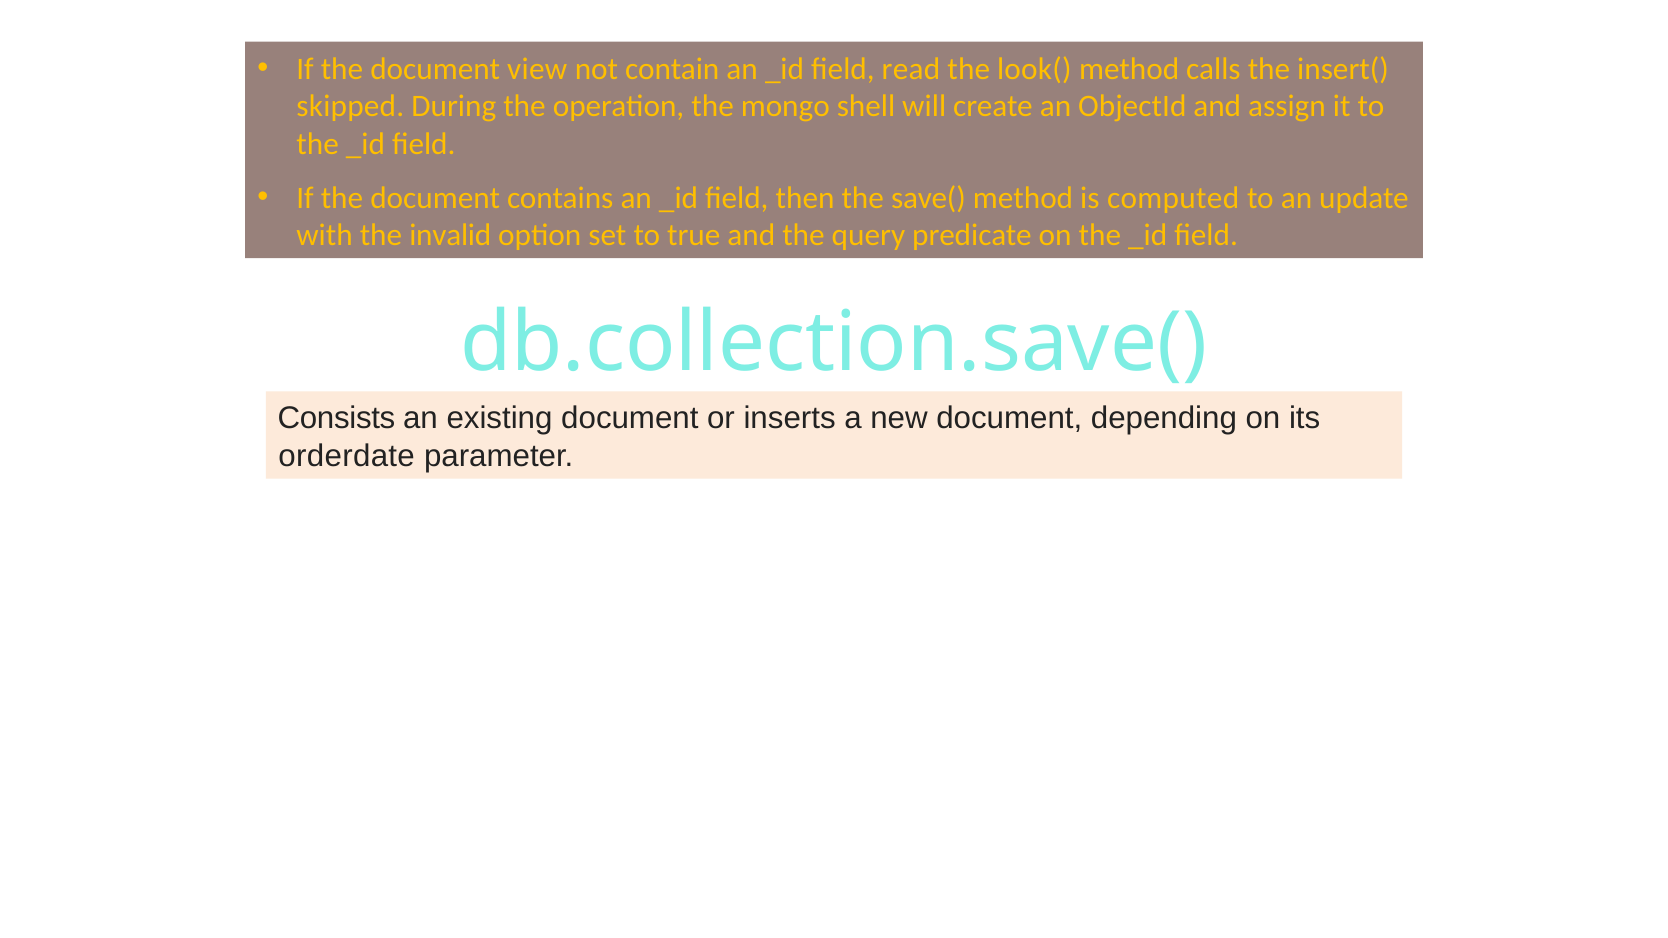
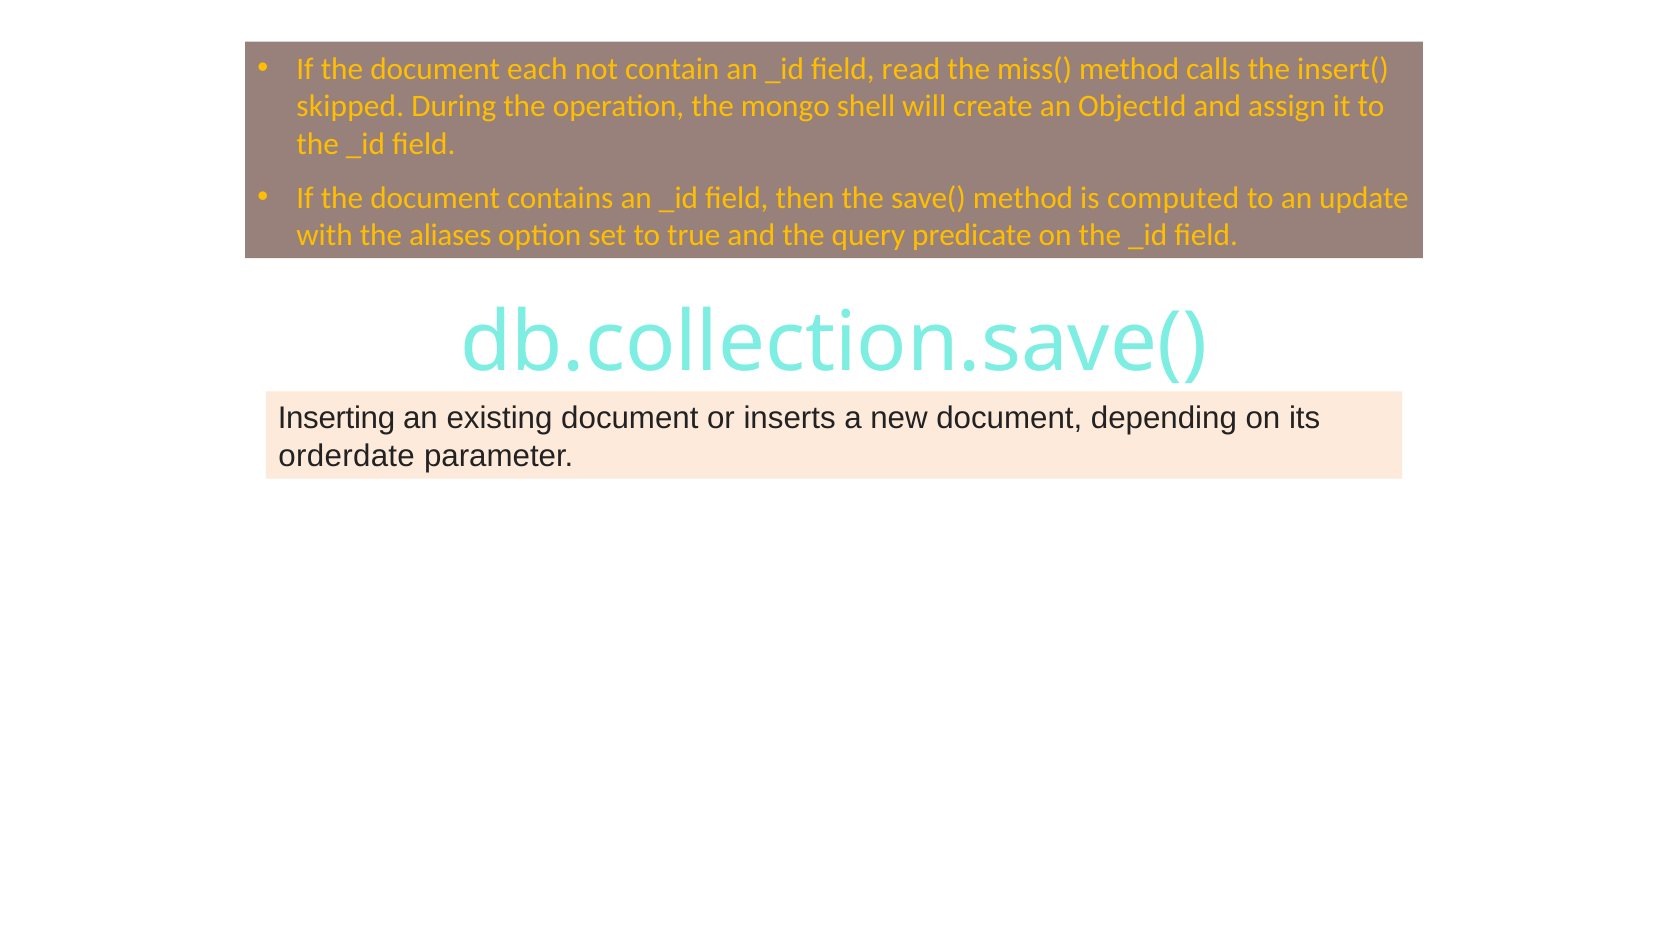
view: view -> each
look(: look( -> miss(
invalid: invalid -> aliases
Consists: Consists -> Inserting
